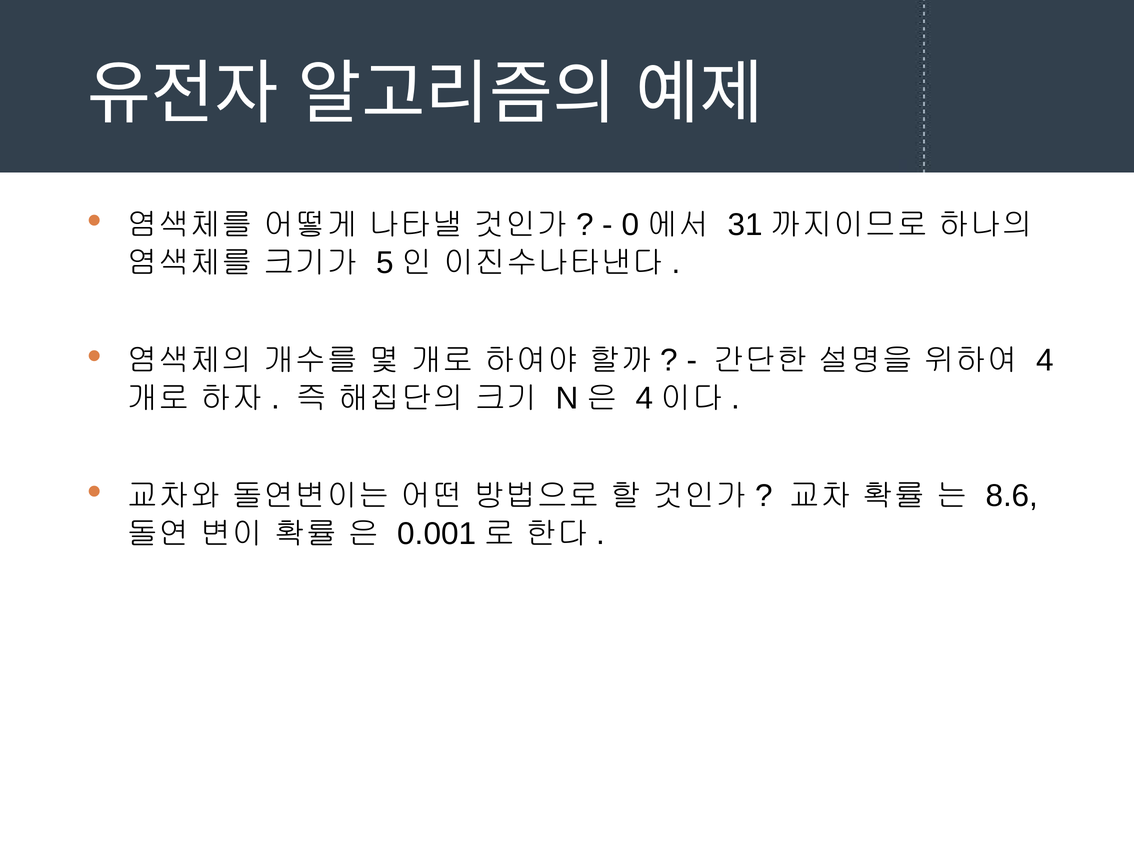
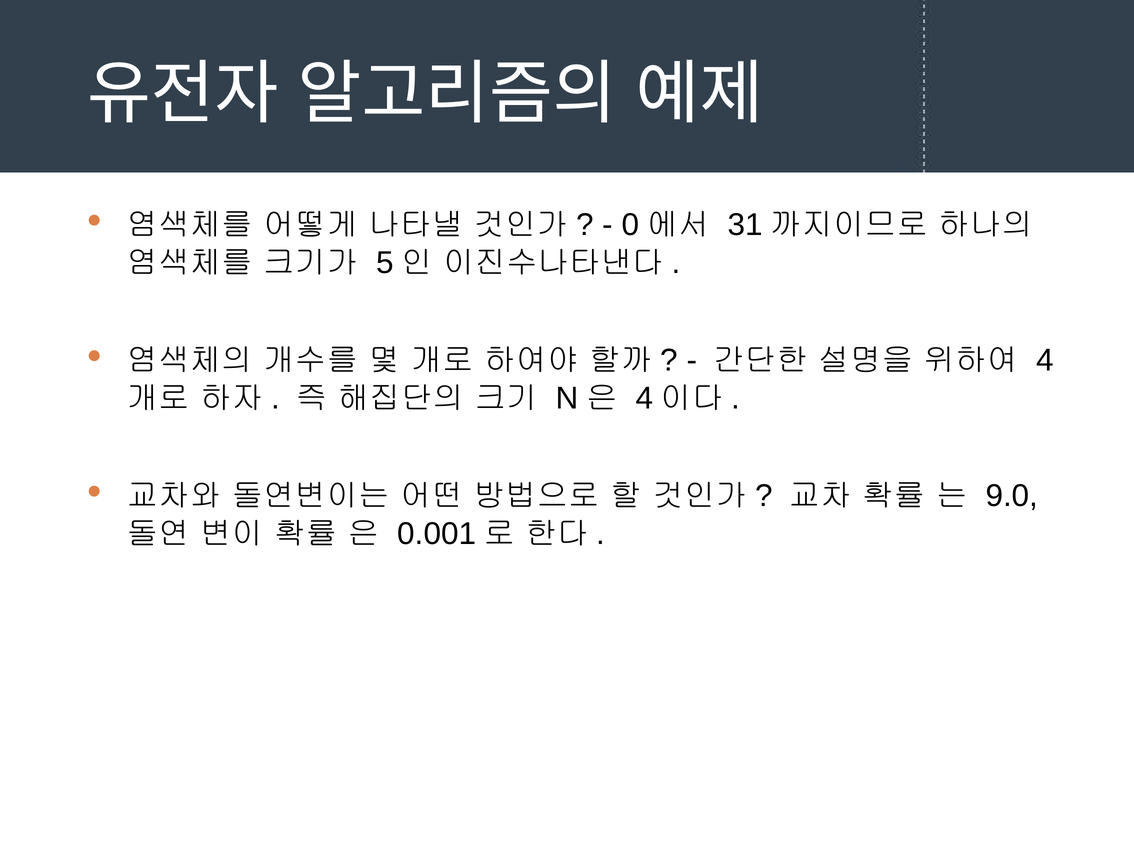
8.6: 8.6 -> 9.0
